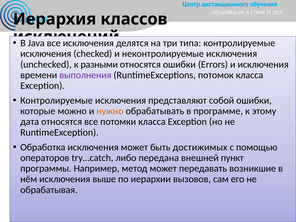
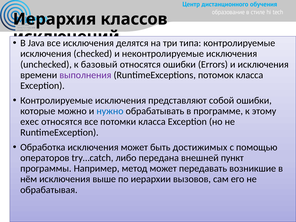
разными: разными -> базовый
нужно colour: orange -> blue
дата: дата -> exec
